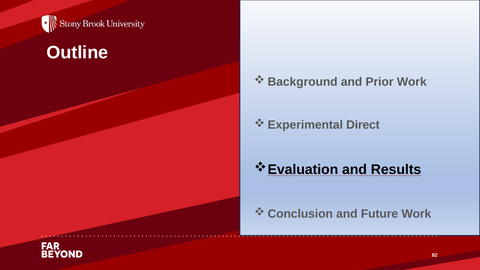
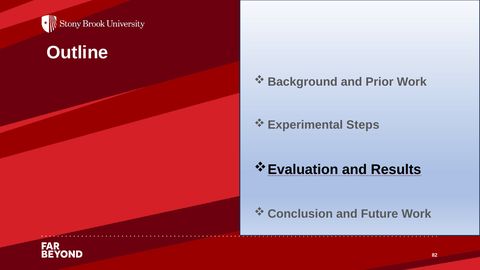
Direct: Direct -> Steps
